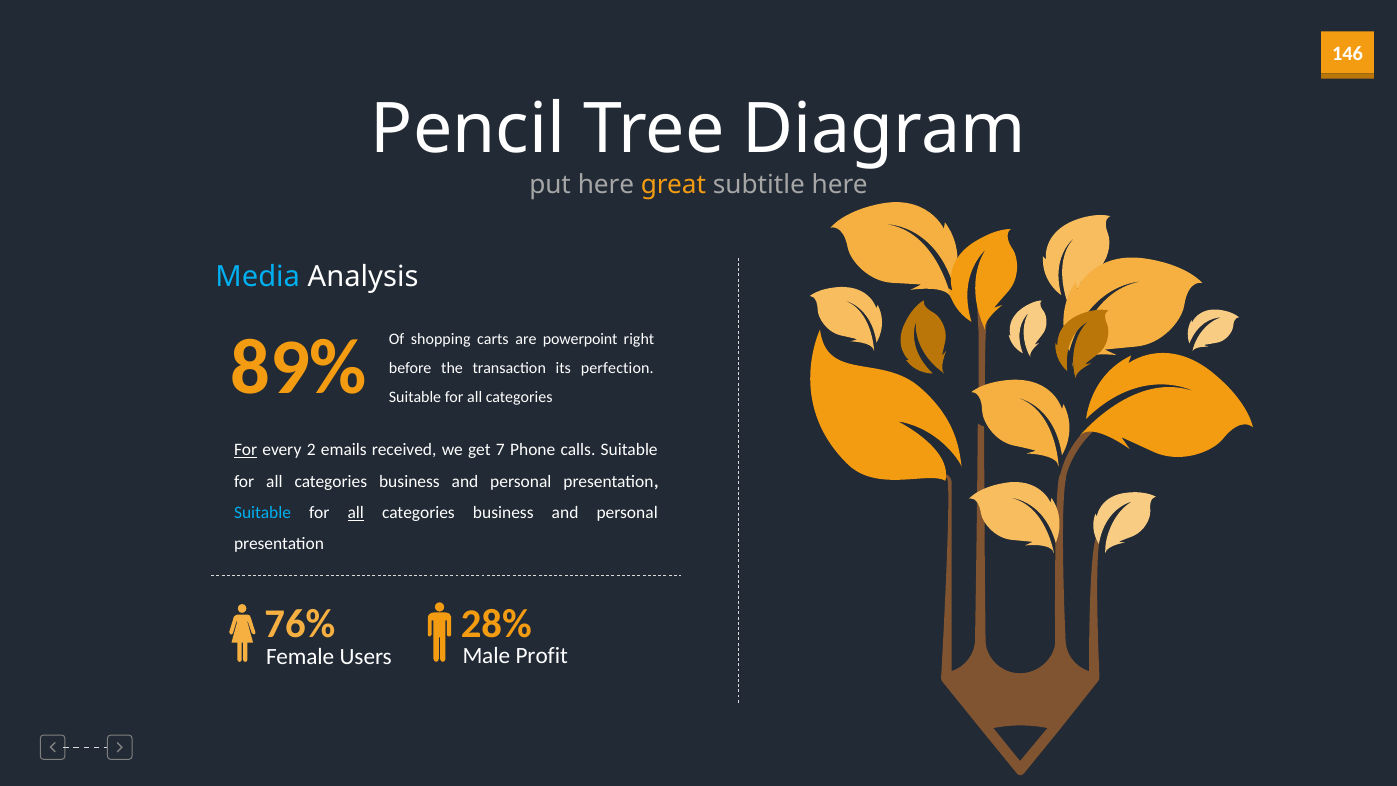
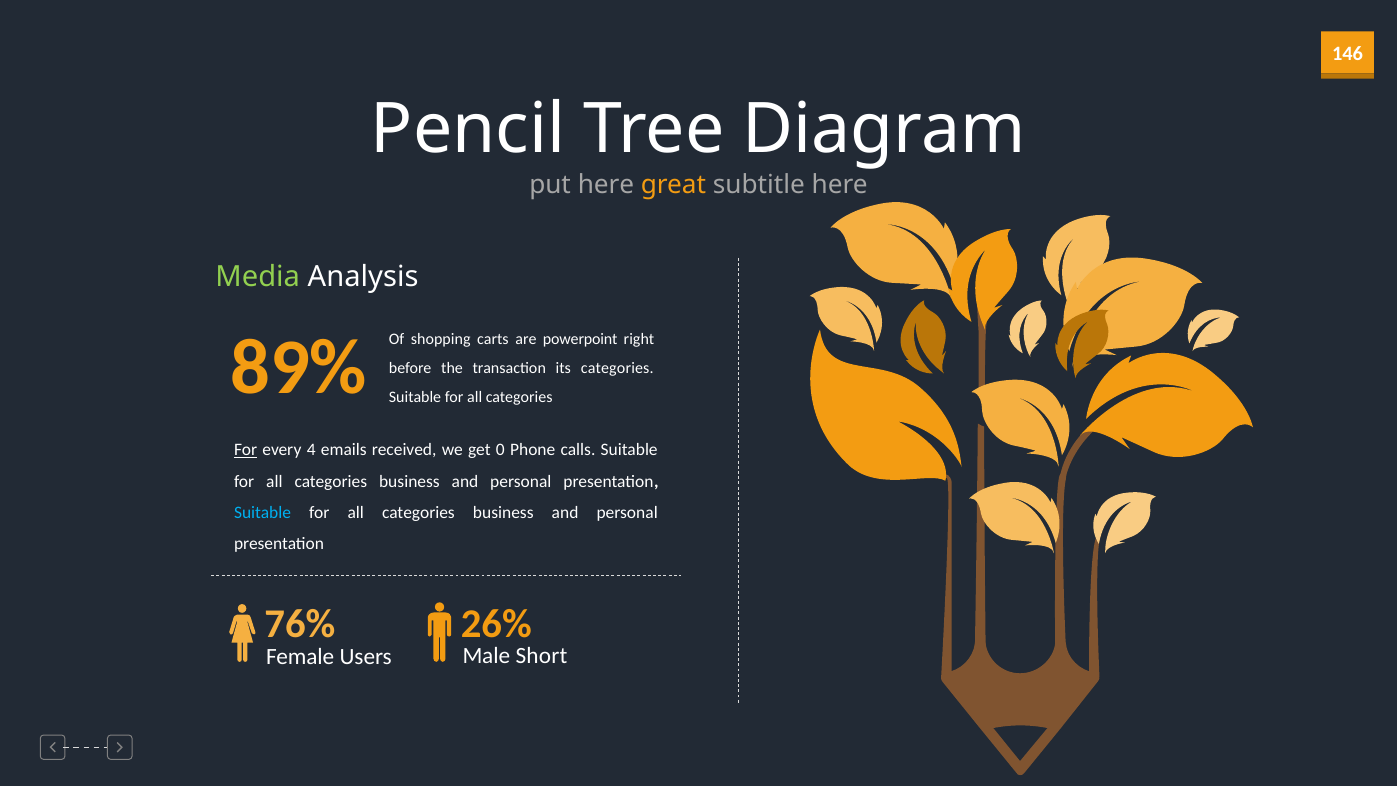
Media colour: light blue -> light green
its perfection: perfection -> categories
2: 2 -> 4
7: 7 -> 0
all at (356, 513) underline: present -> none
28%: 28% -> 26%
Profit: Profit -> Short
